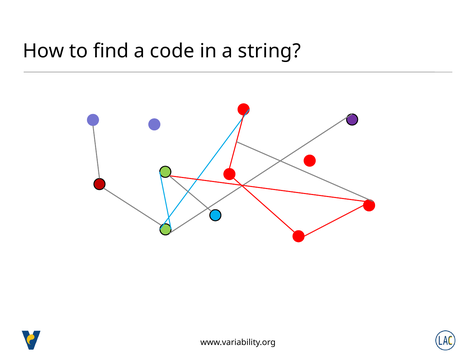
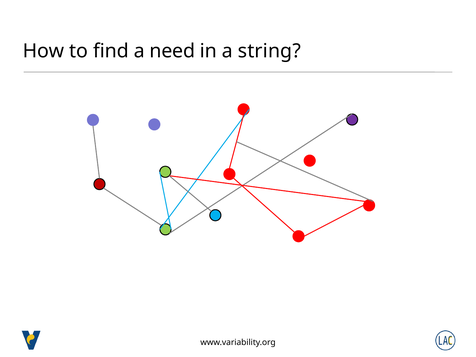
code: code -> need
